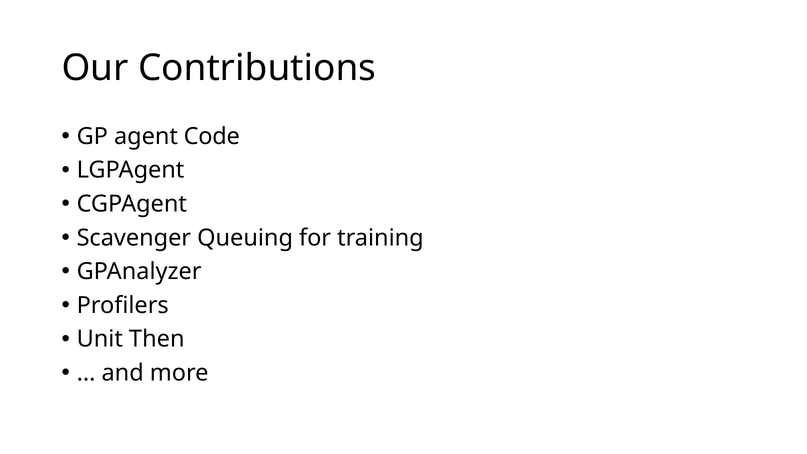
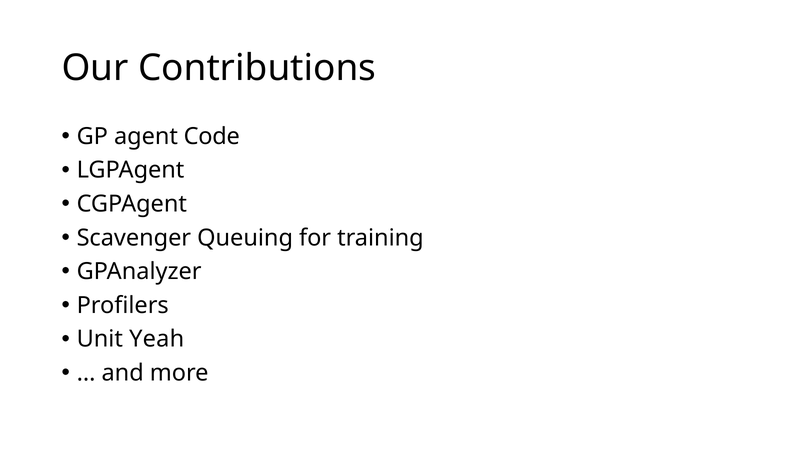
Then: Then -> Yeah
